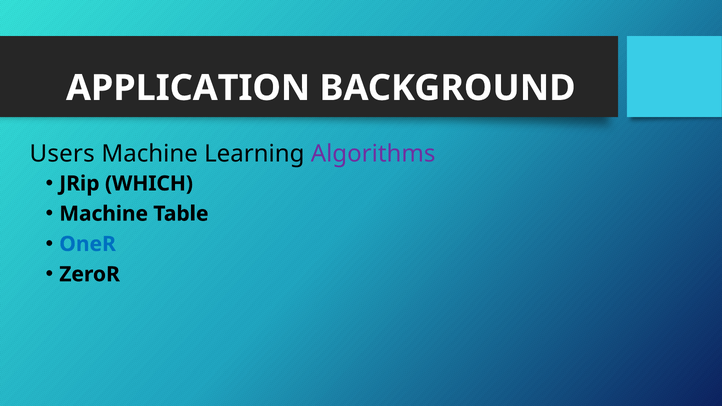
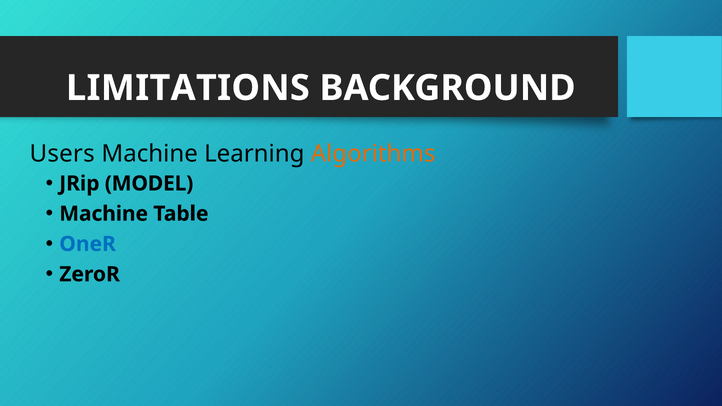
APPLICATION: APPLICATION -> LIMITATIONS
Algorithms colour: purple -> orange
WHICH: WHICH -> MODEL
